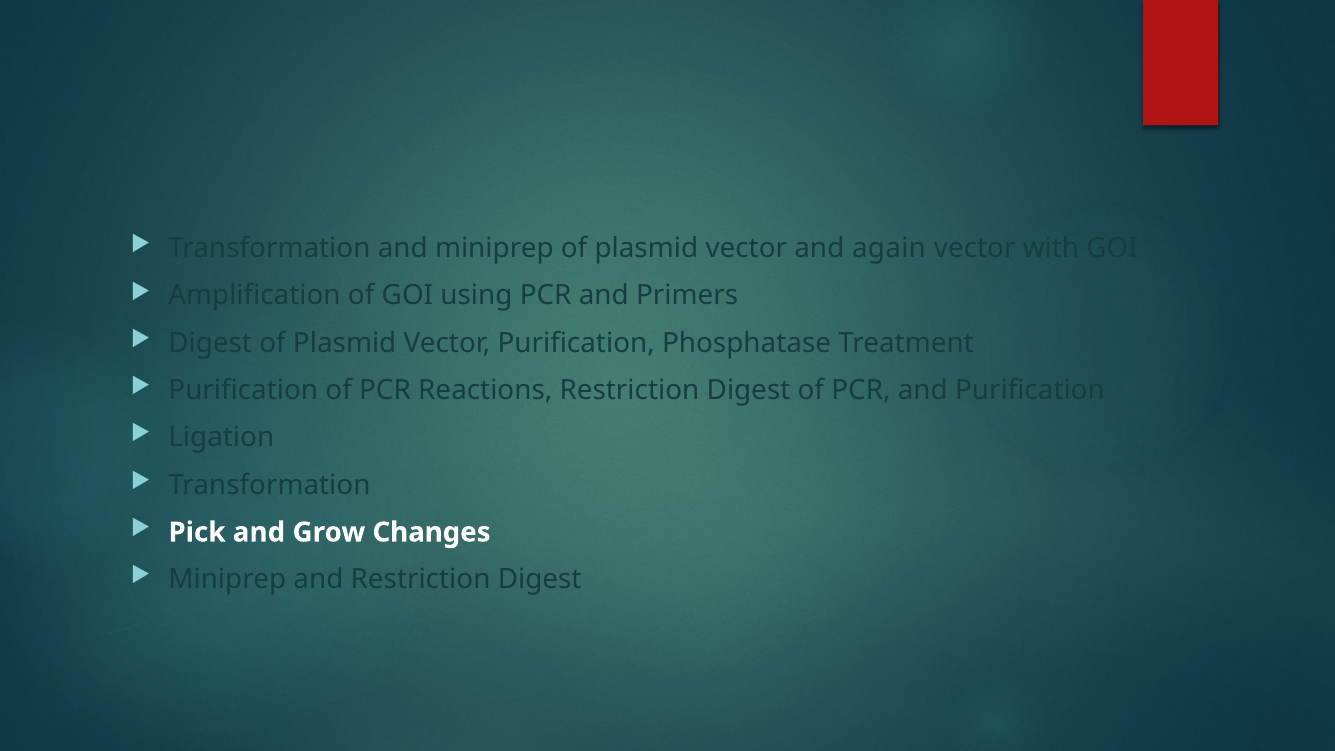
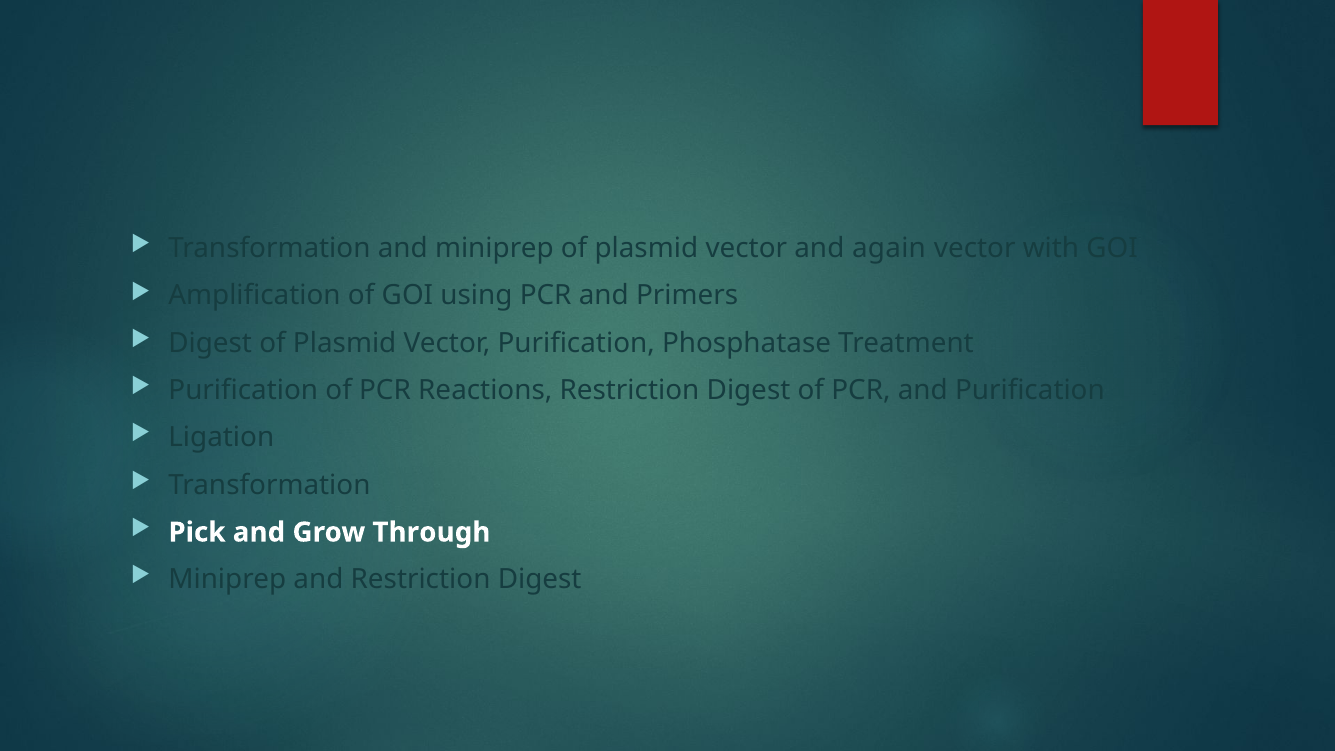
Changes: Changes -> Through
